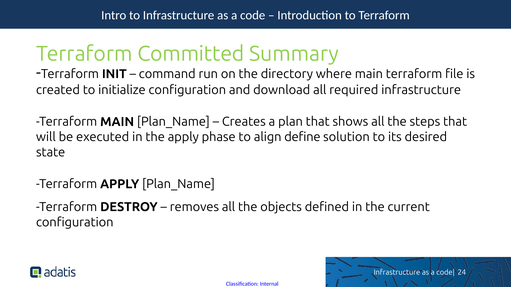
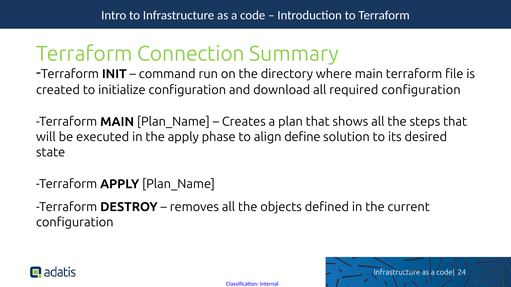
Committed: Committed -> Connection
required infrastructure: infrastructure -> configuration
